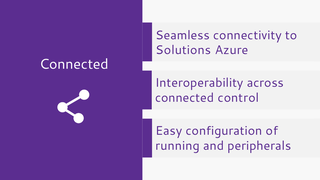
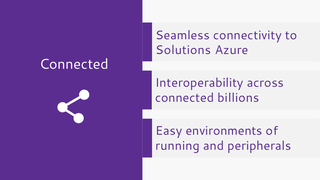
control: control -> billions
configuration: configuration -> environments
